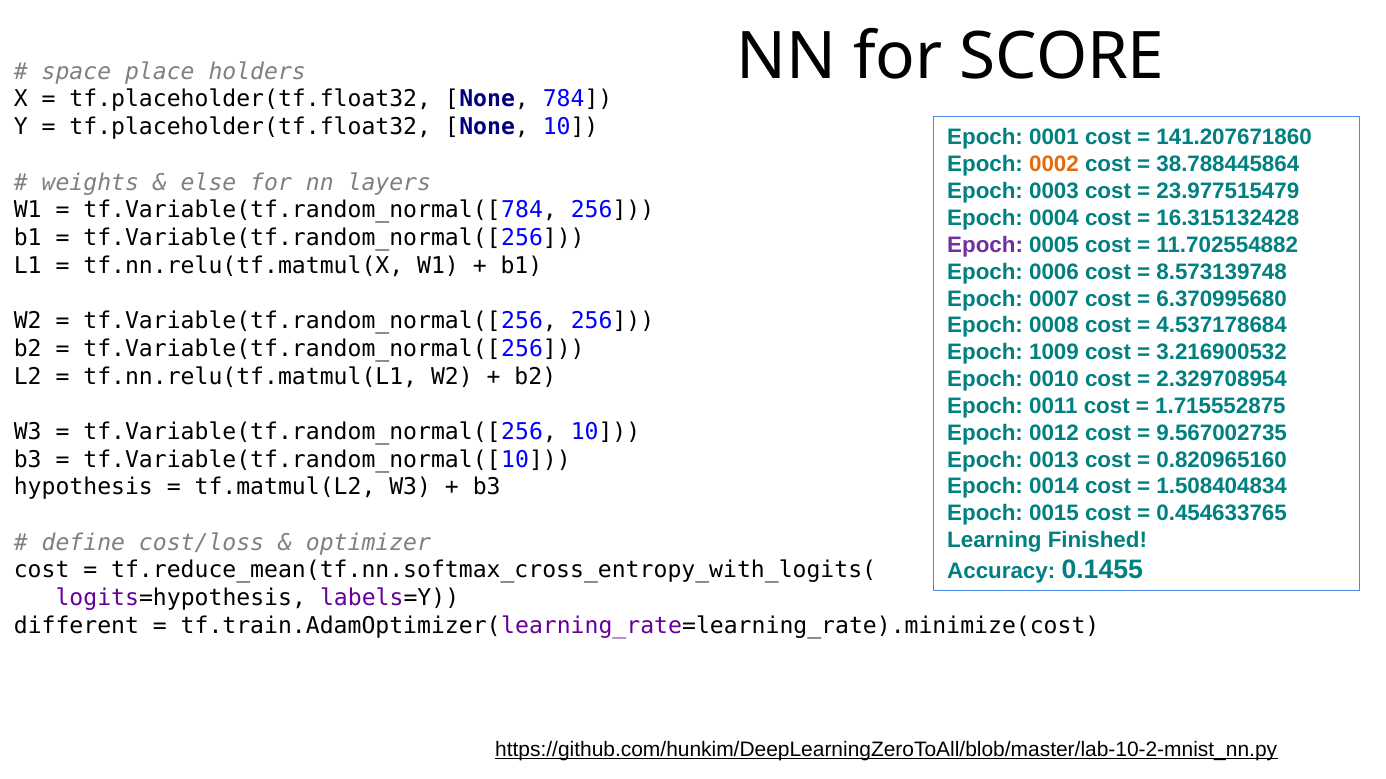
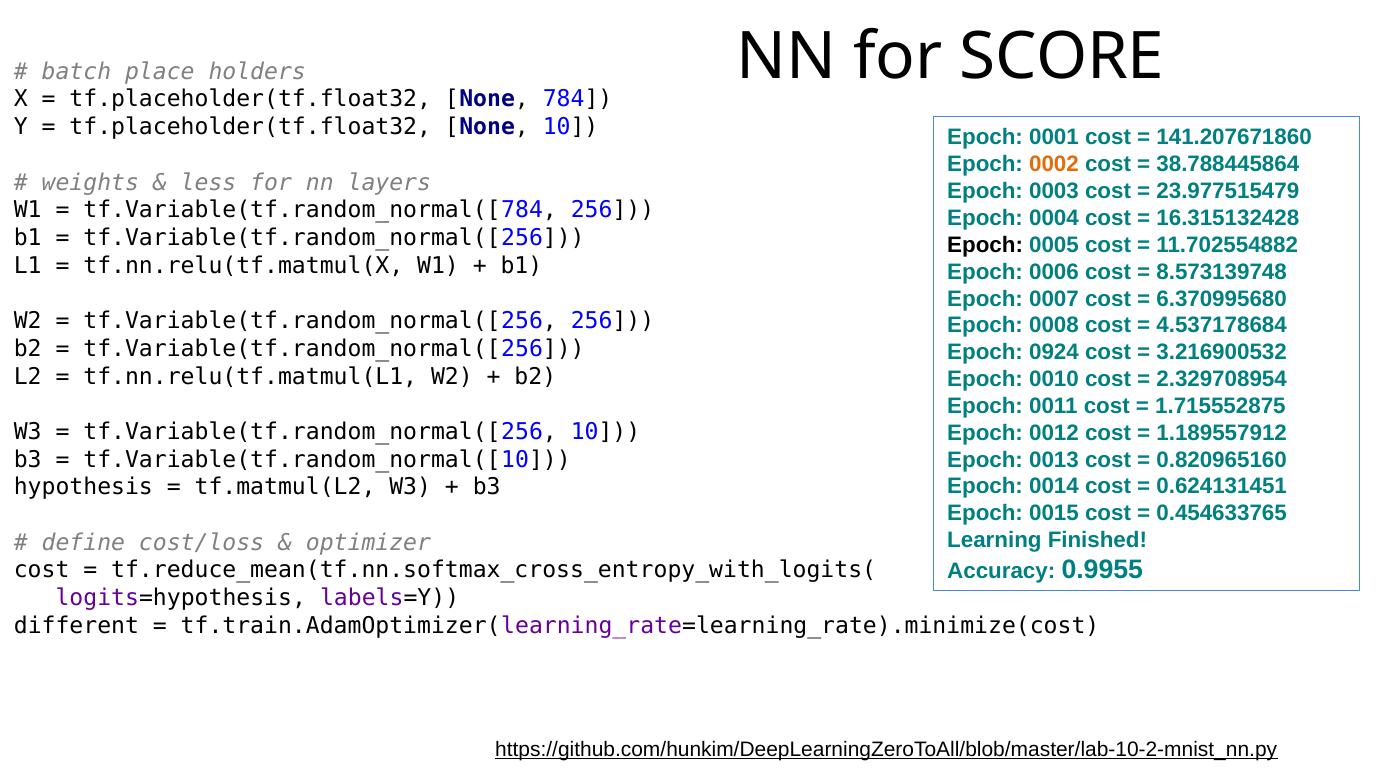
space: space -> batch
else: else -> less
Epoch at (985, 245) colour: purple -> black
1009: 1009 -> 0924
9.567002735: 9.567002735 -> 1.189557912
1.508404834: 1.508404834 -> 0.624131451
0.1455: 0.1455 -> 0.9955
